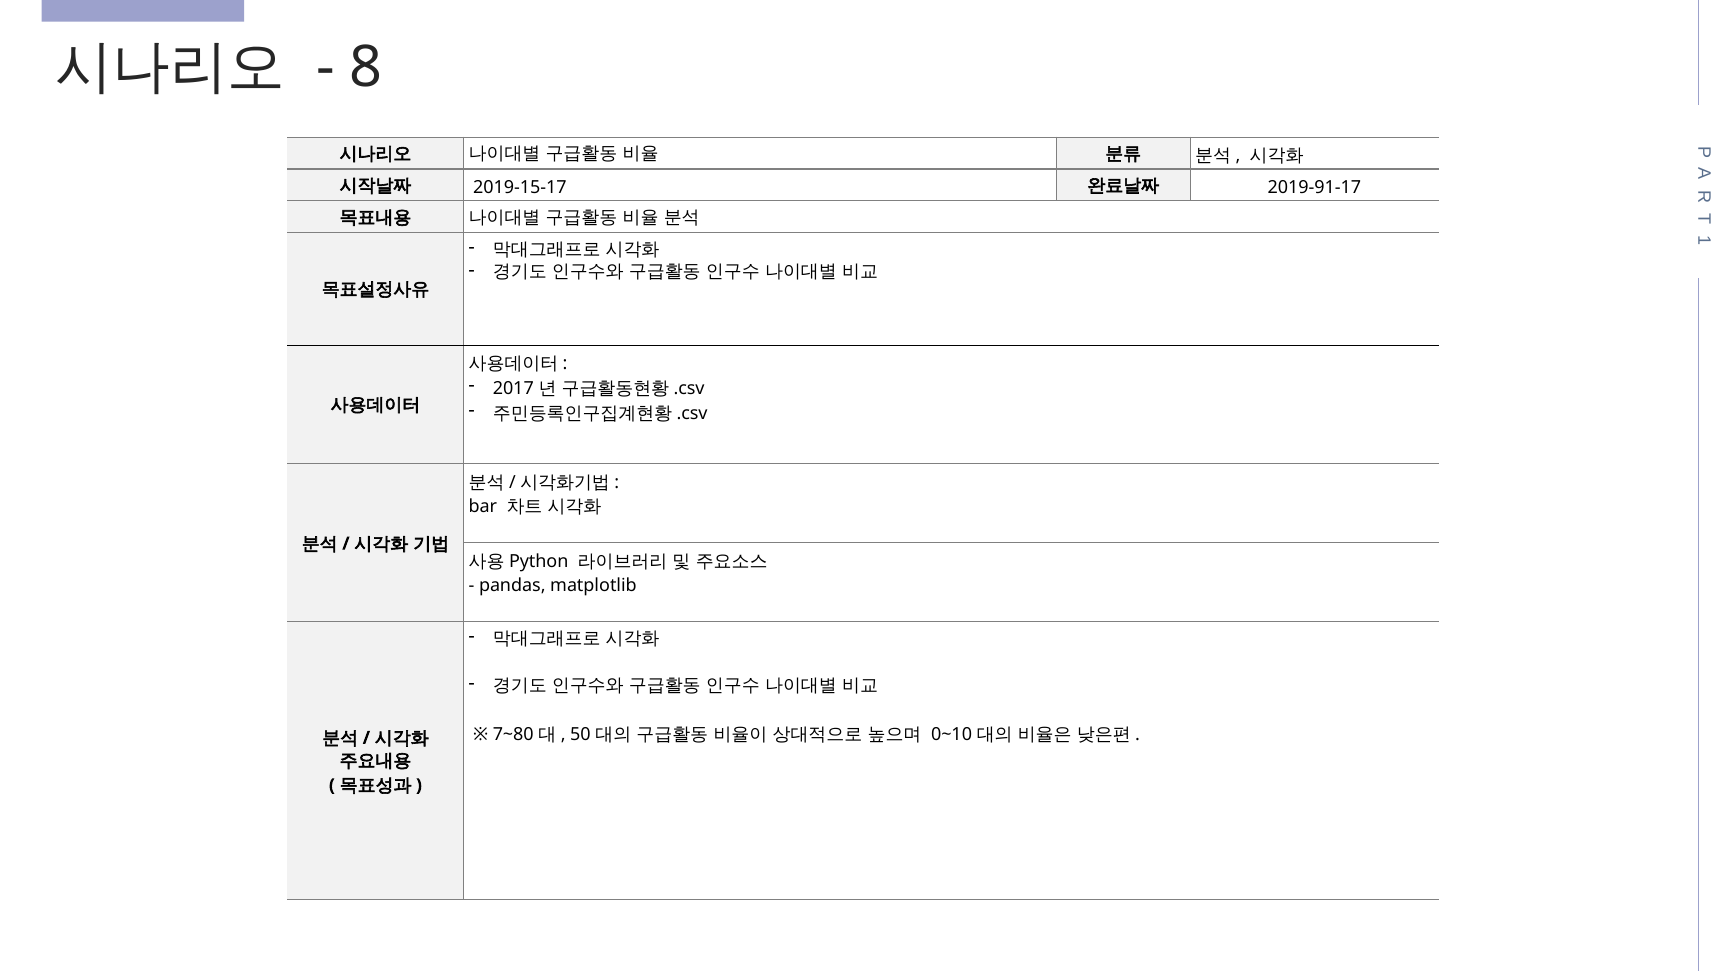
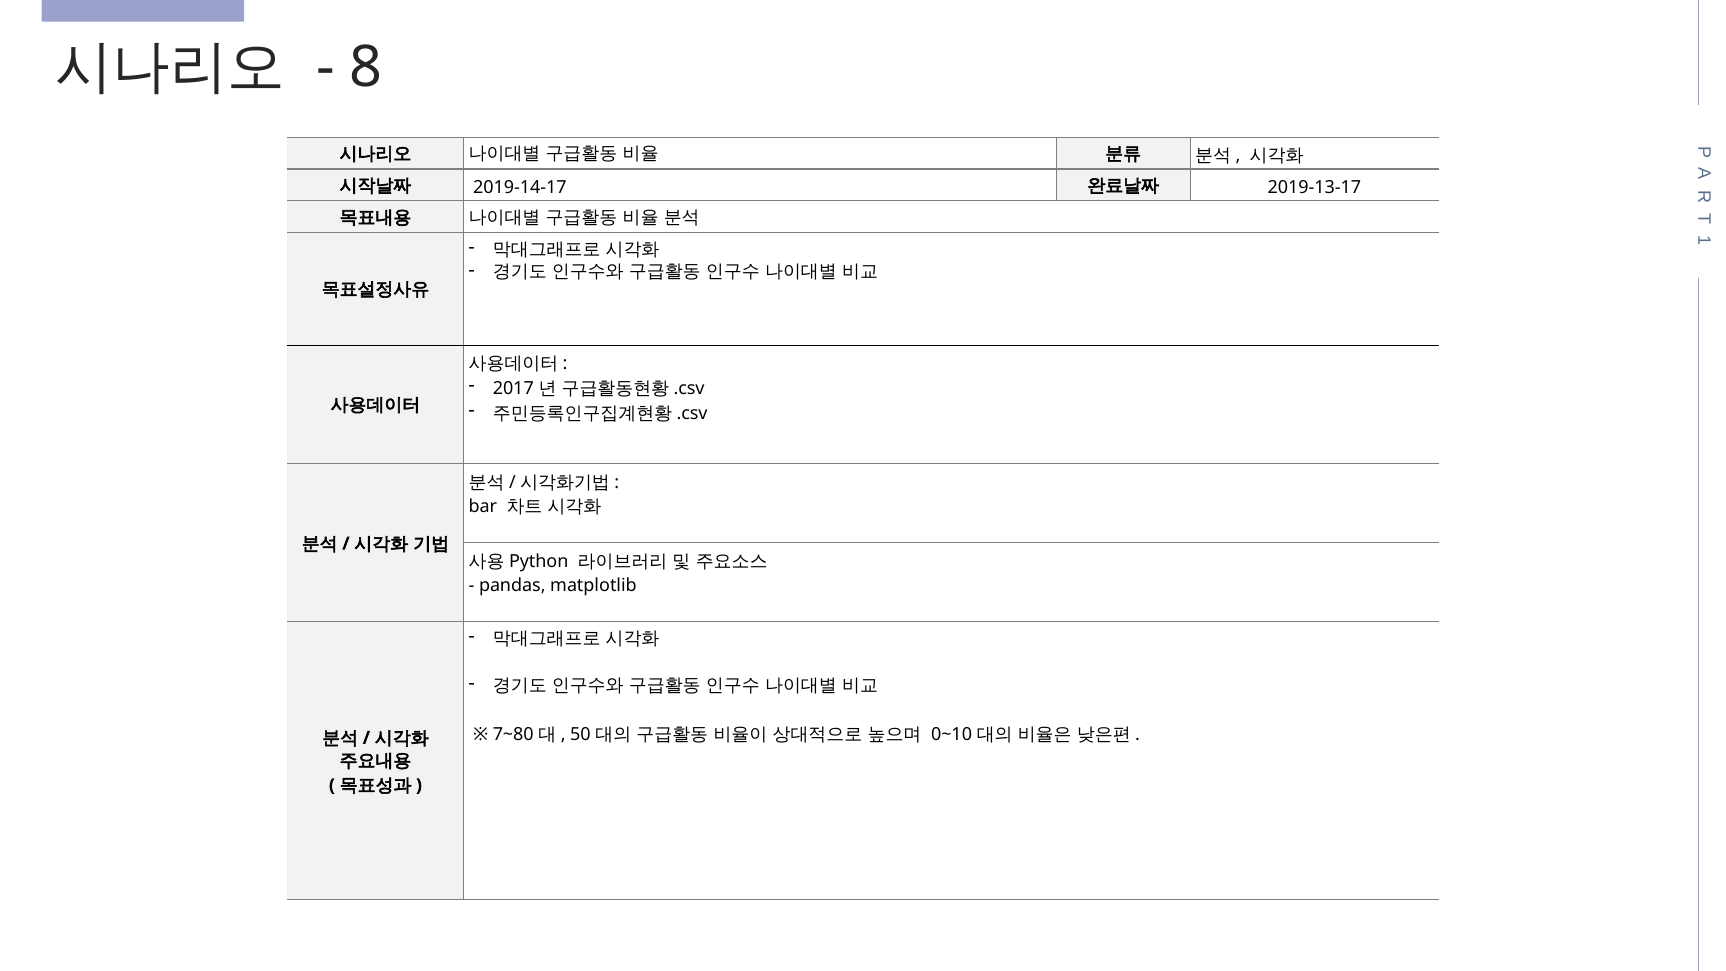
2019-15-17: 2019-15-17 -> 2019-14-17
2019-91-17: 2019-91-17 -> 2019-13-17
